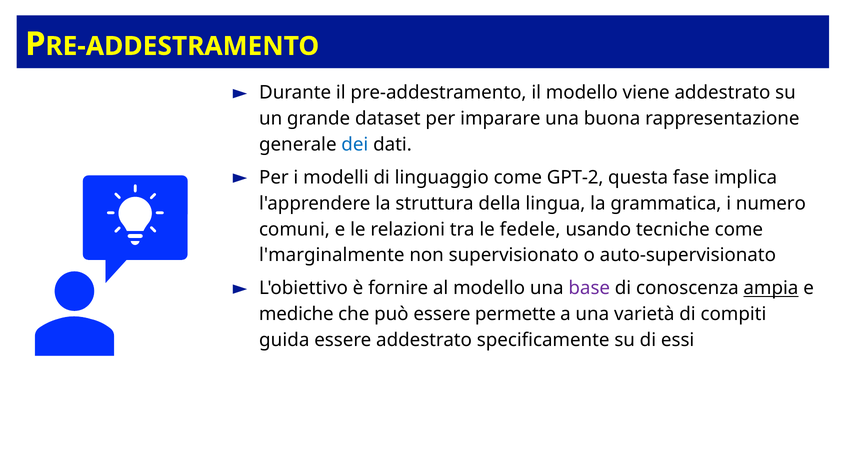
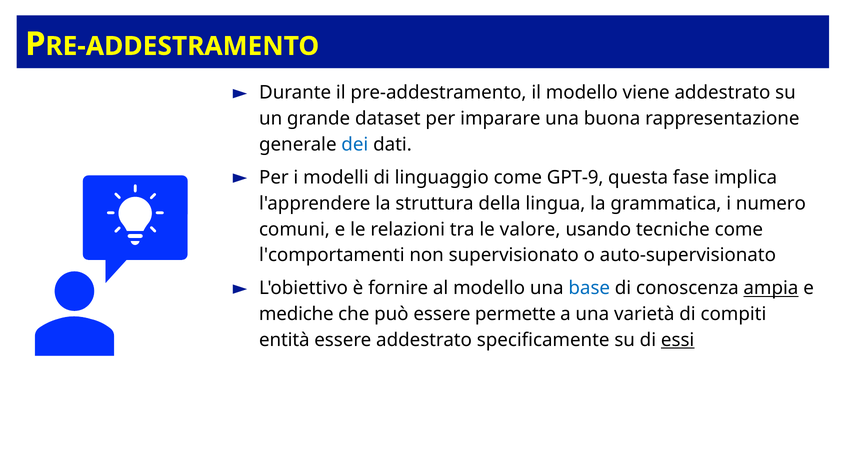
GPT-2: GPT-2 -> GPT-9
fedele: fedele -> valore
l'marginalmente: l'marginalmente -> l'comportamenti
base colour: purple -> blue
guida: guida -> entità
essi underline: none -> present
